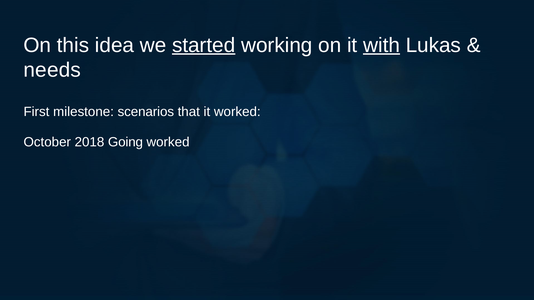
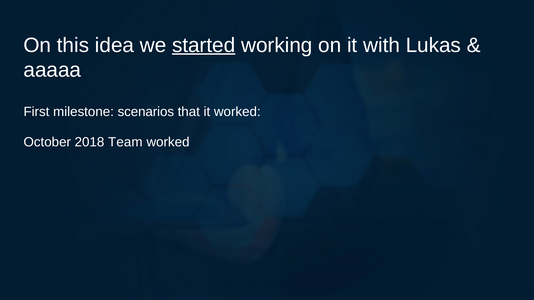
with underline: present -> none
needs: needs -> aaaaa
Going: Going -> Team
